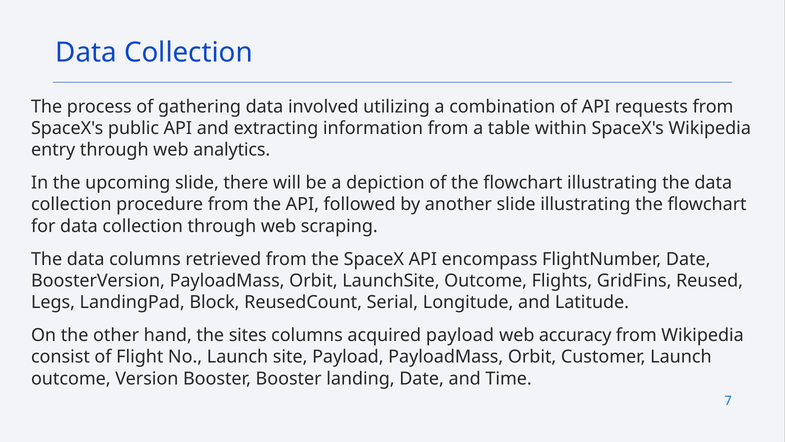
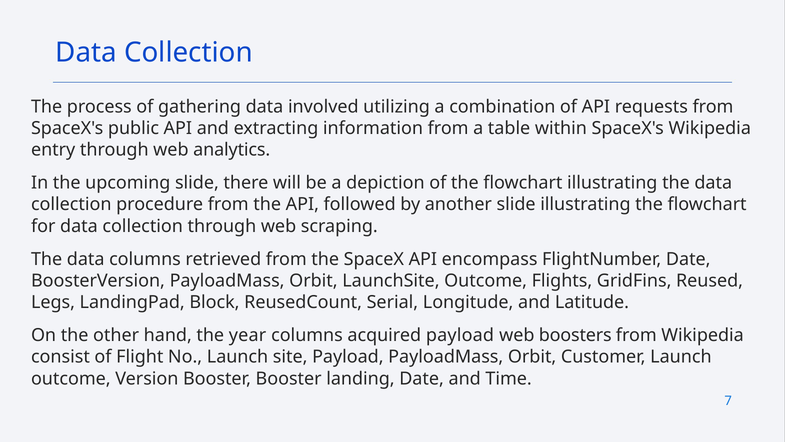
sites: sites -> year
accuracy: accuracy -> boosters
